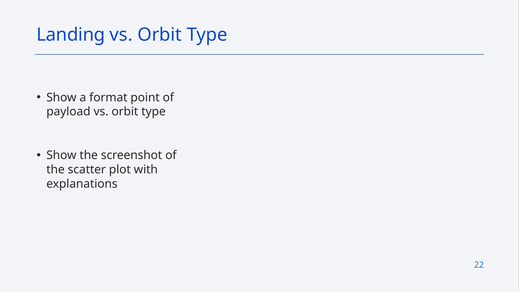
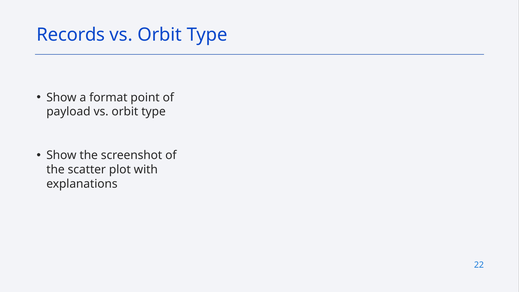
Landing: Landing -> Records
